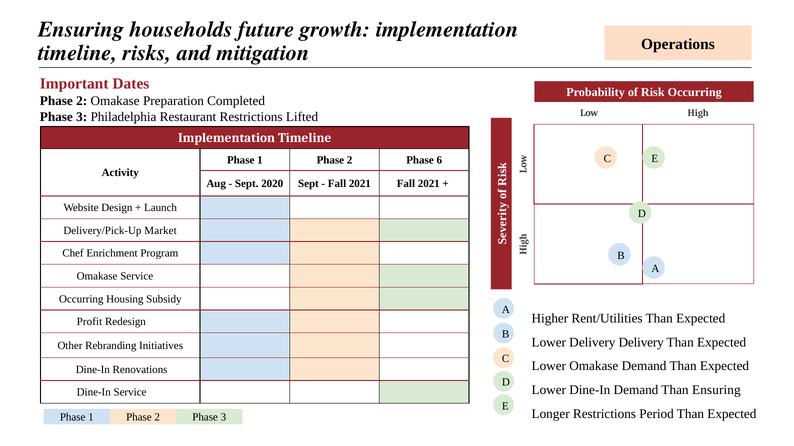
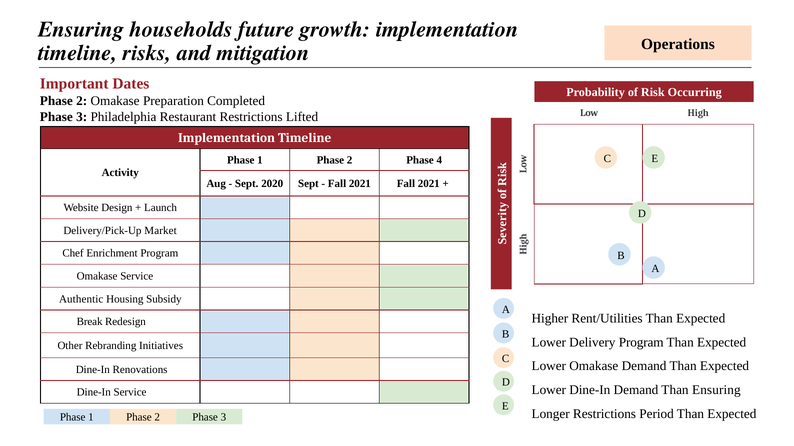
6: 6 -> 4
Occurring at (81, 299): Occurring -> Authentic
Profit: Profit -> Break
Delivery Delivery: Delivery -> Program
